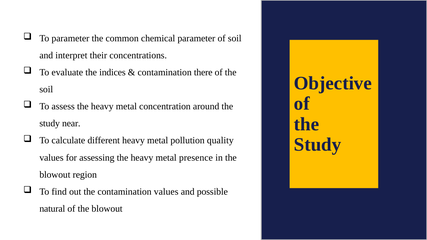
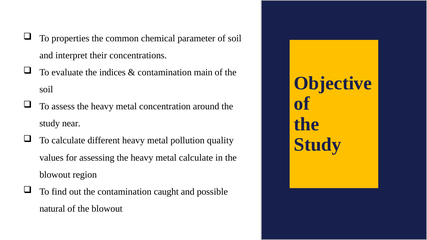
To parameter: parameter -> properties
there: there -> main
metal presence: presence -> calculate
contamination values: values -> caught
